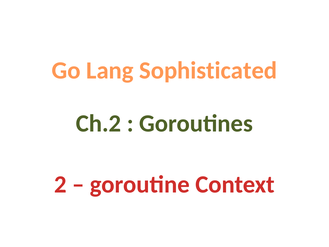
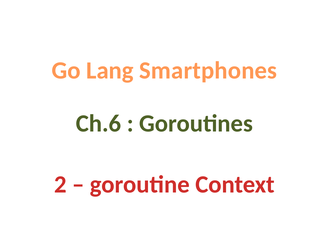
Sophisticated: Sophisticated -> Smartphones
Ch.2: Ch.2 -> Ch.6
